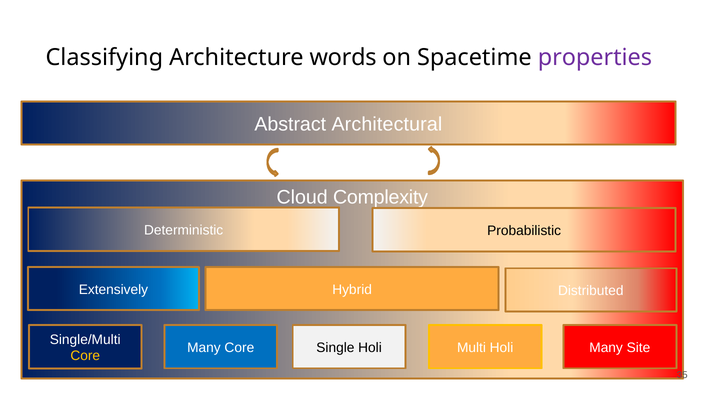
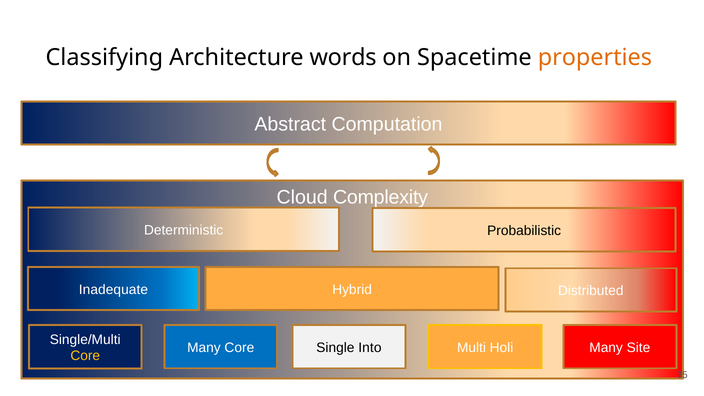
properties colour: purple -> orange
Architectural: Architectural -> Computation
Extensively: Extensively -> Inadequate
Single Holi: Holi -> Into
